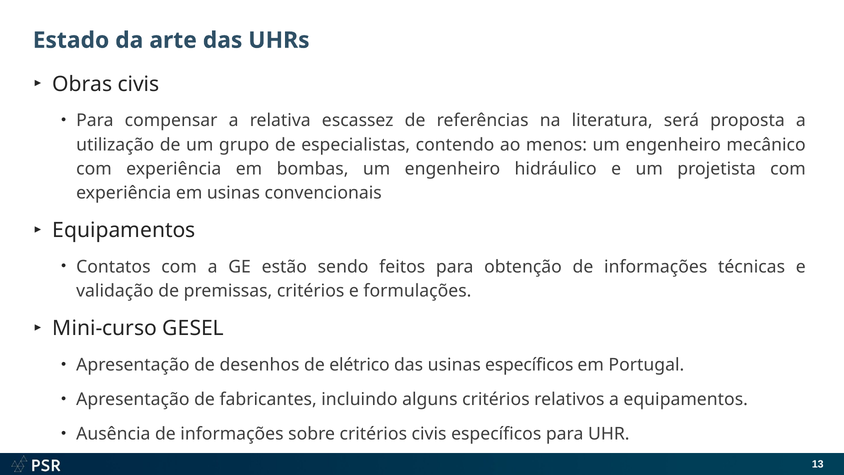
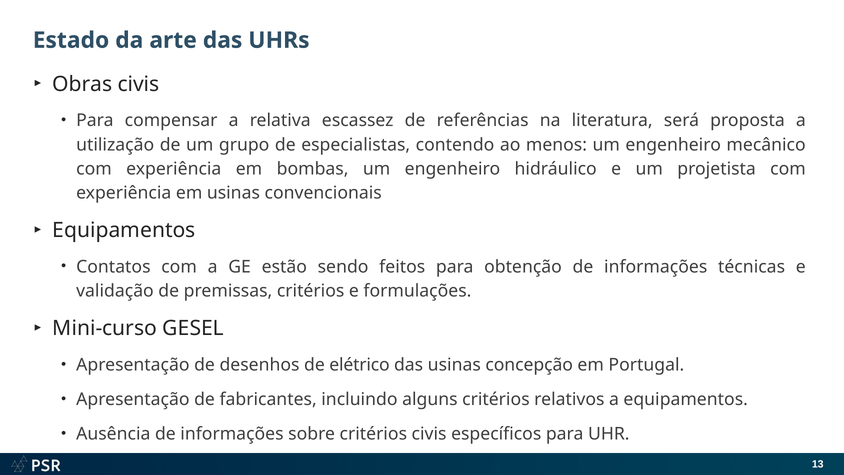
usinas específicos: específicos -> concepção
